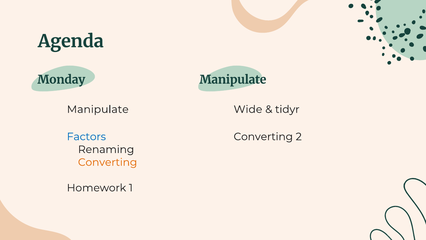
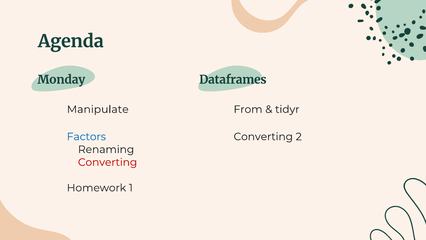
Manipulate at (233, 80): Manipulate -> Dataframes
Wide: Wide -> From
Converting at (108, 162) colour: orange -> red
